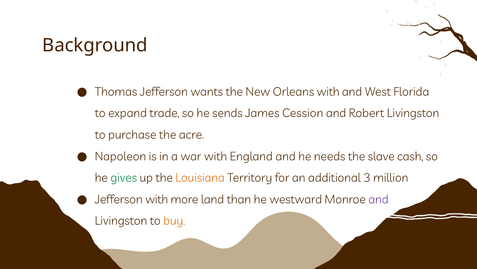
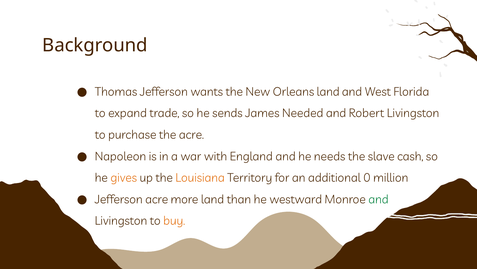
Orleans with: with -> land
Cession: Cession -> Needed
gives colour: green -> orange
3: 3 -> 0
Jefferson with: with -> acre
and at (378, 199) colour: purple -> green
